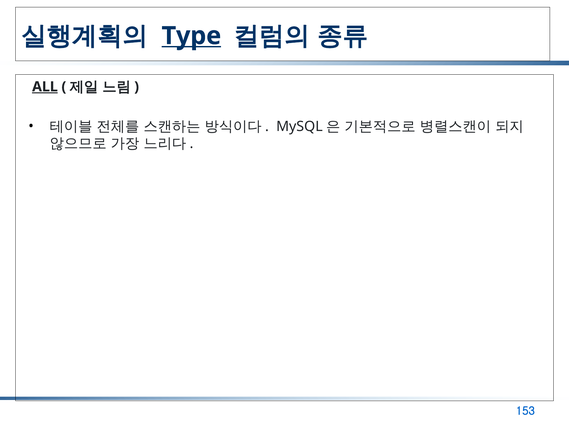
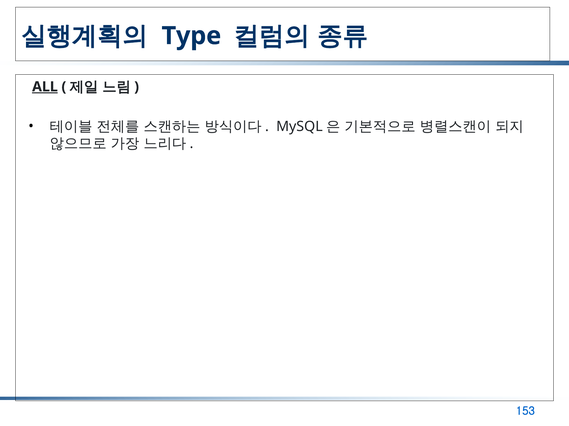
Type underline: present -> none
